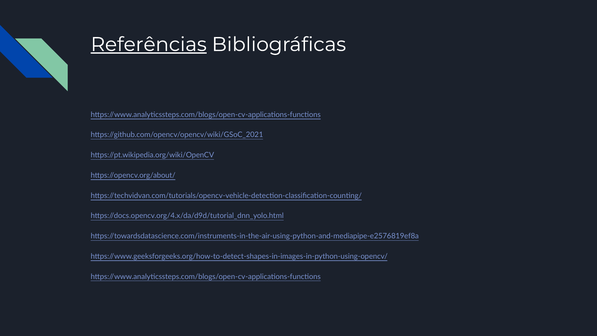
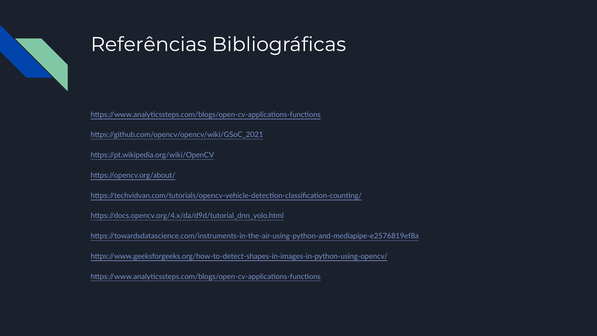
Referências underline: present -> none
